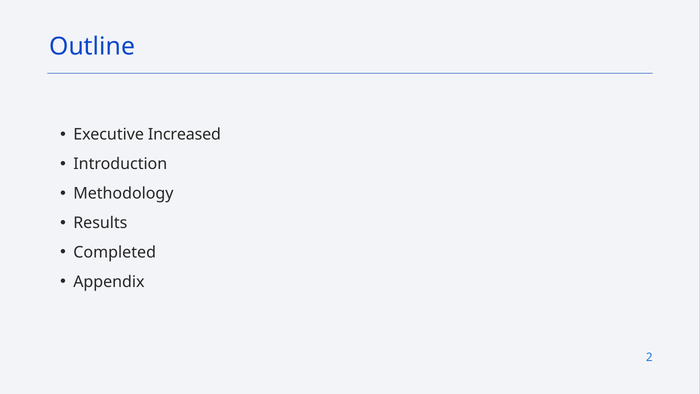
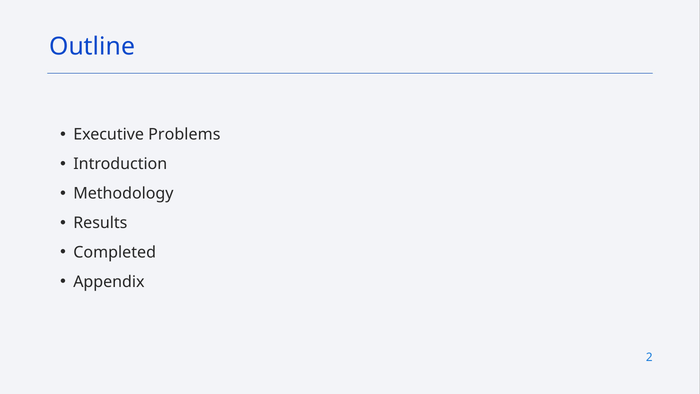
Increased: Increased -> Problems
